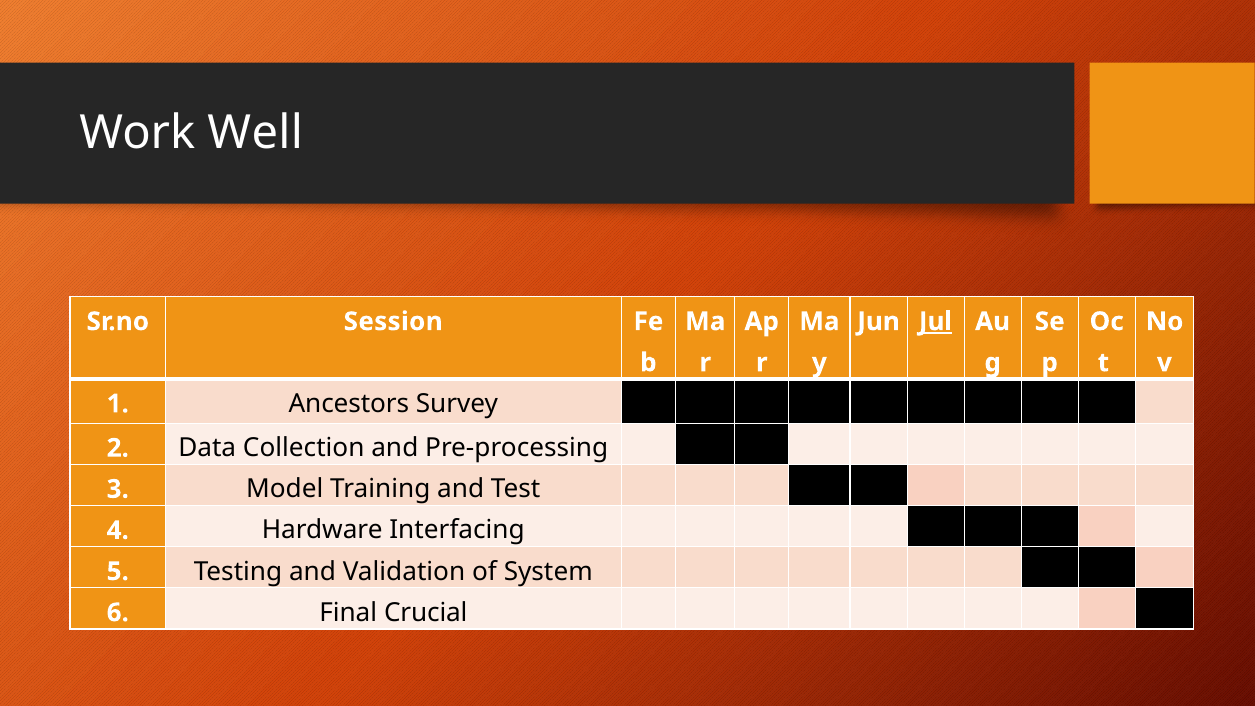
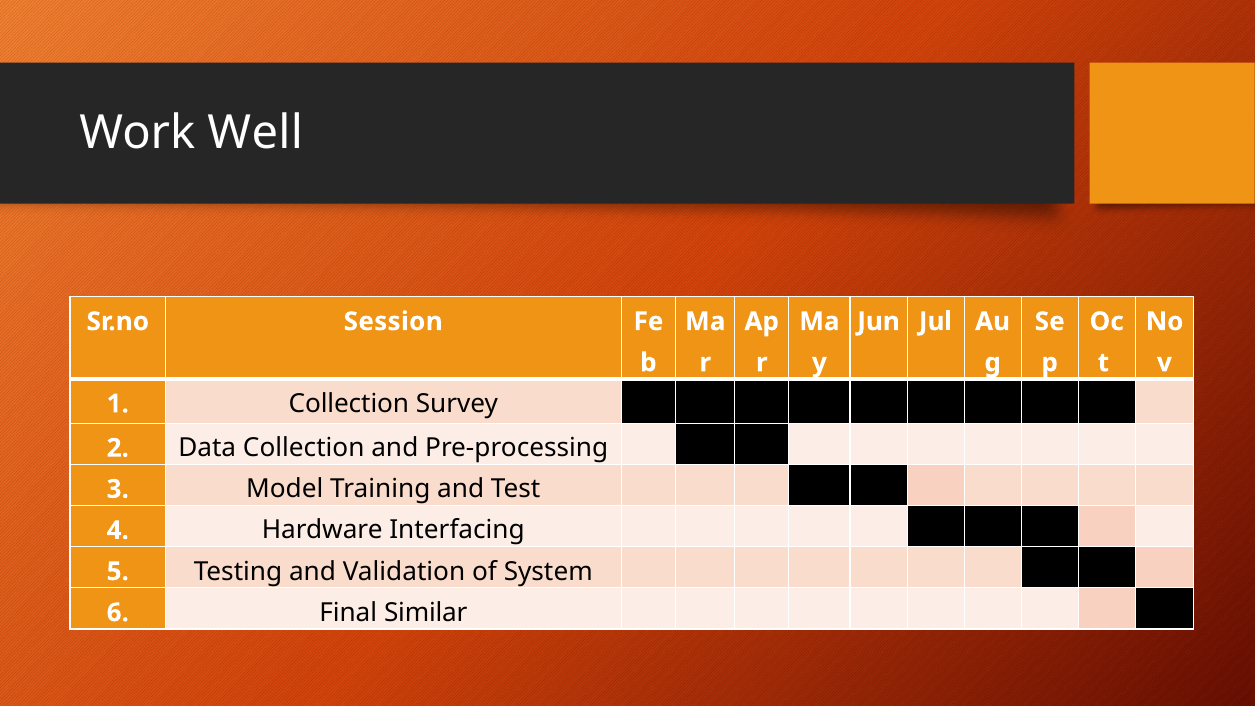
Jul underline: present -> none
1 Ancestors: Ancestors -> Collection
Crucial: Crucial -> Similar
